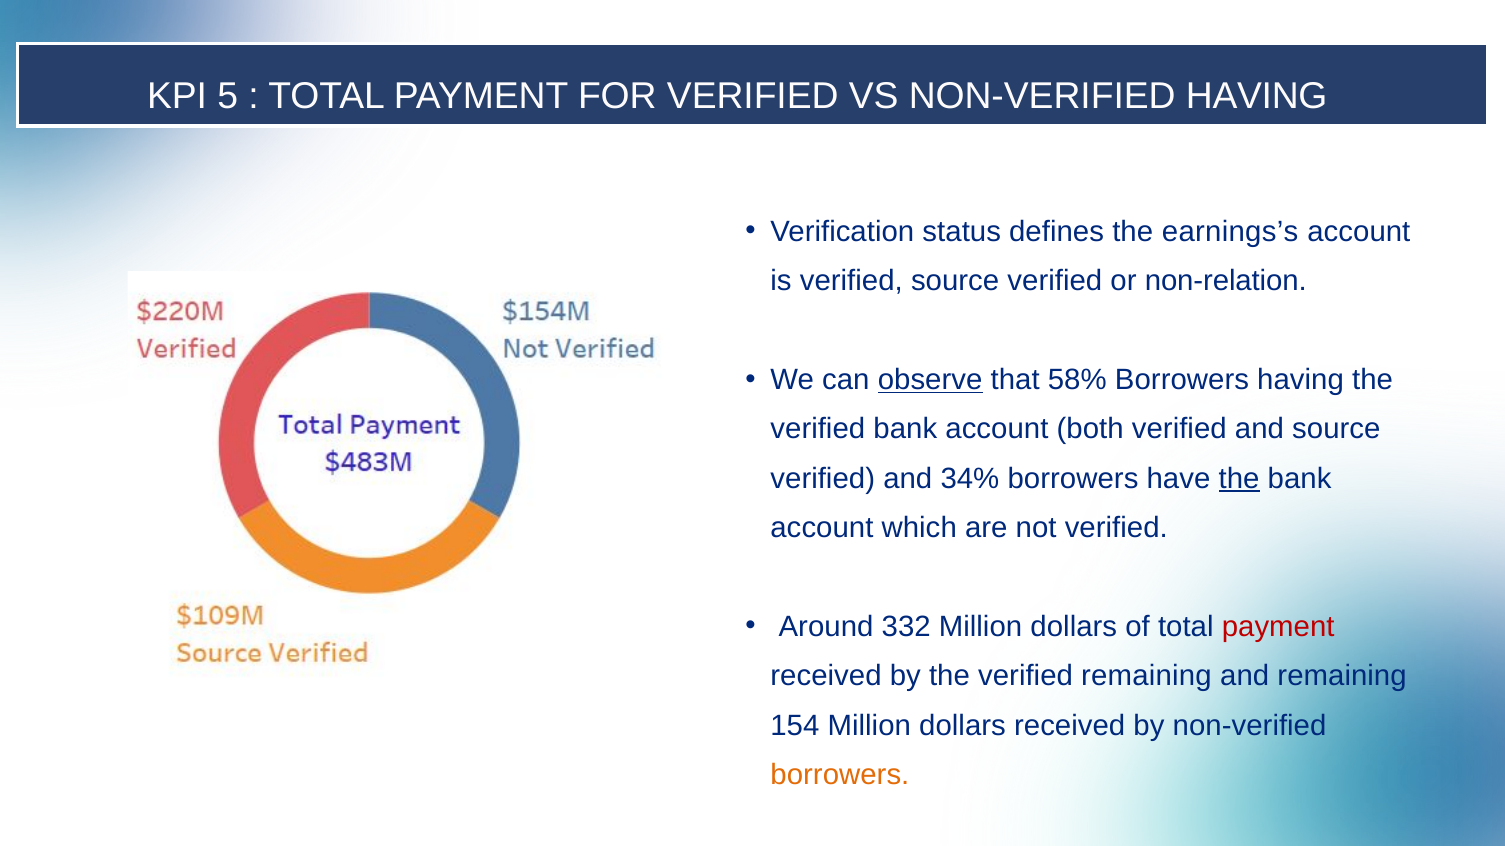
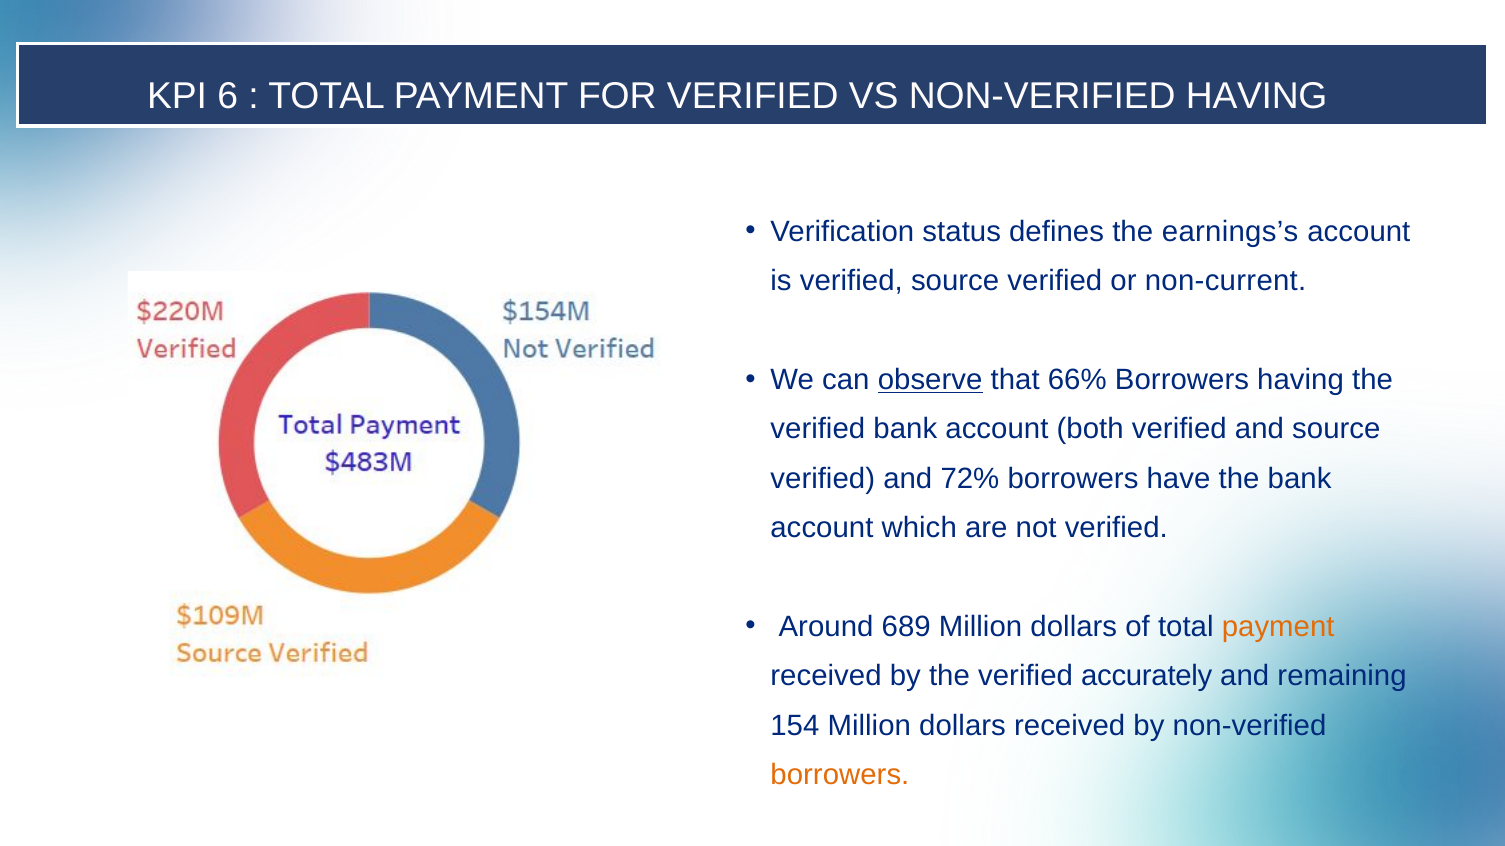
5: 5 -> 6
non-relation: non-relation -> non-current
58%: 58% -> 66%
34%: 34% -> 72%
the at (1239, 479) underline: present -> none
332: 332 -> 689
payment at (1278, 627) colour: red -> orange
verified remaining: remaining -> accurately
